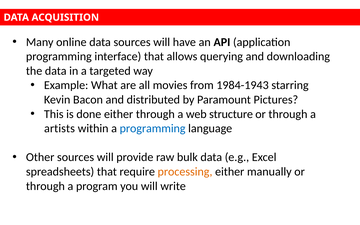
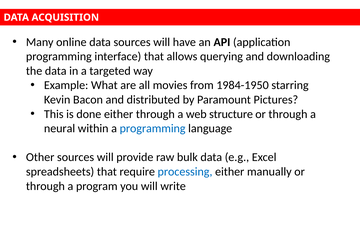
1984-1943: 1984-1943 -> 1984-1950
artists: artists -> neural
processing colour: orange -> blue
